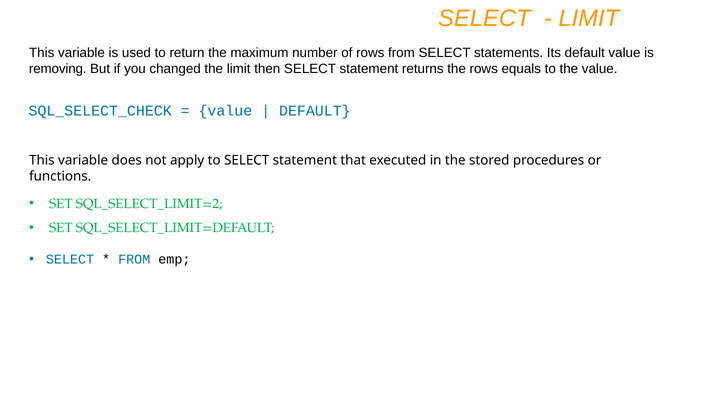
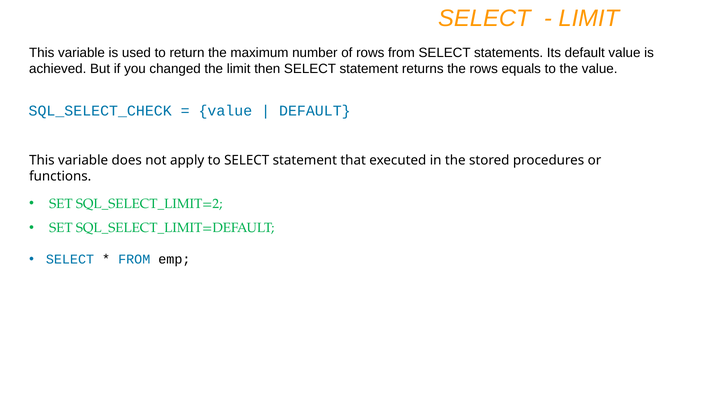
removing: removing -> achieved
